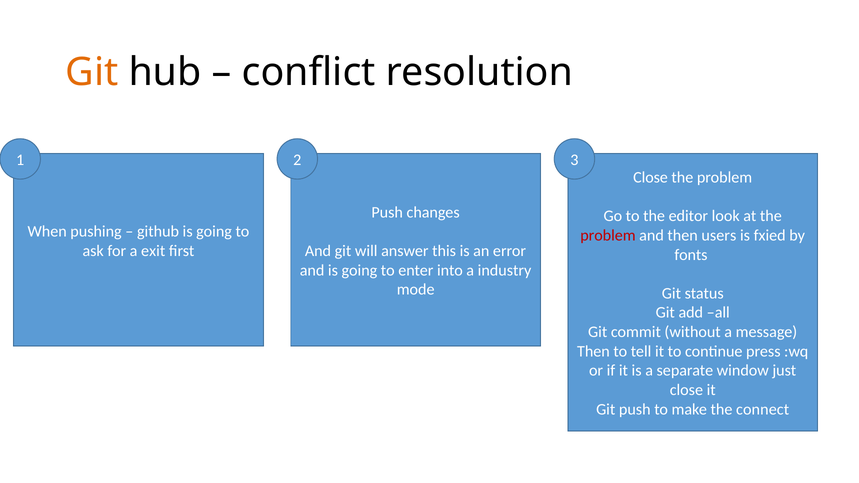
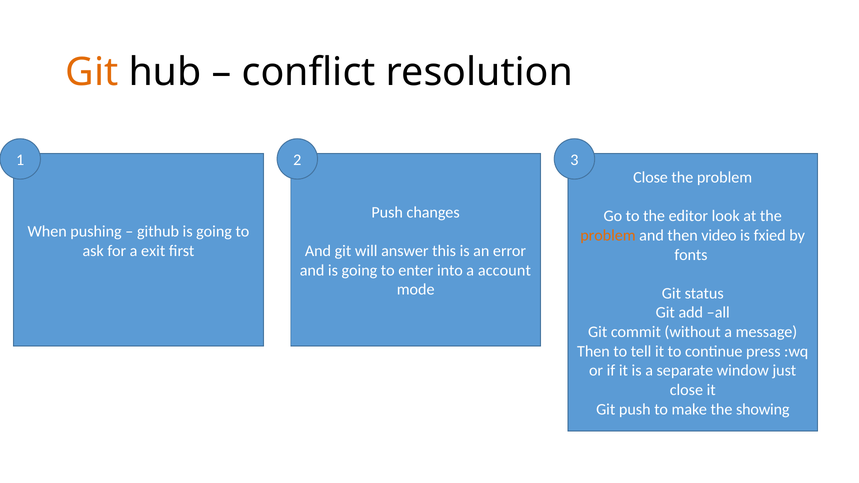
problem at (608, 235) colour: red -> orange
users: users -> video
industry: industry -> account
connect: connect -> showing
